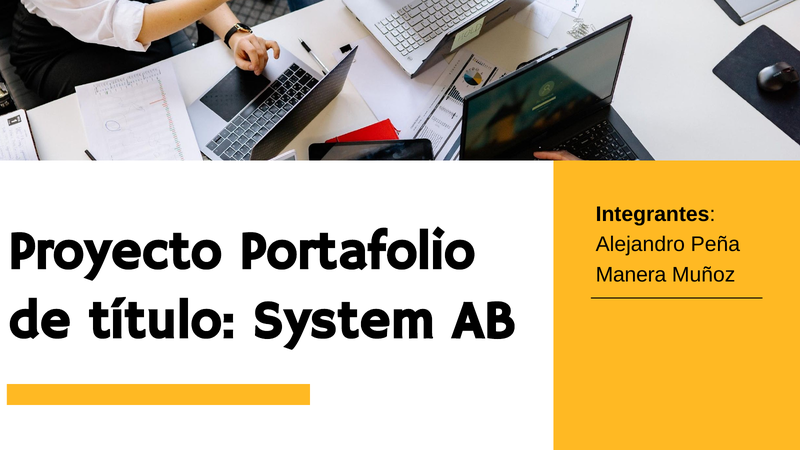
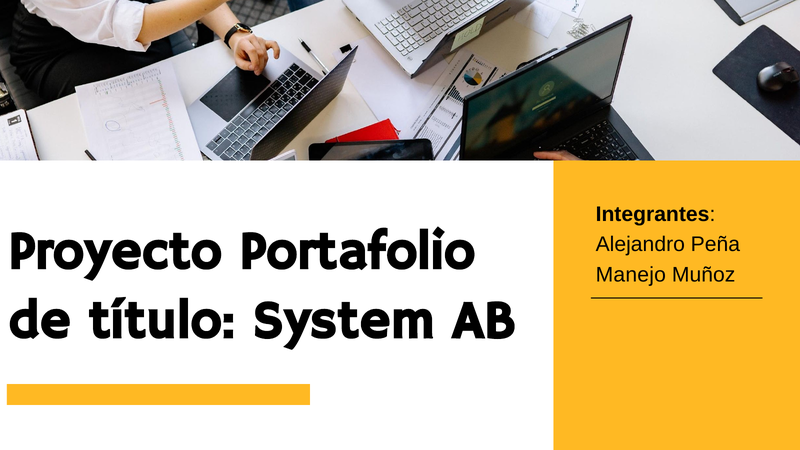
Manera: Manera -> Manejo
